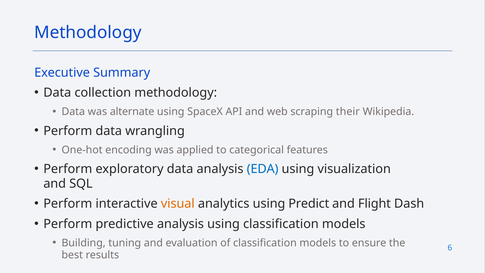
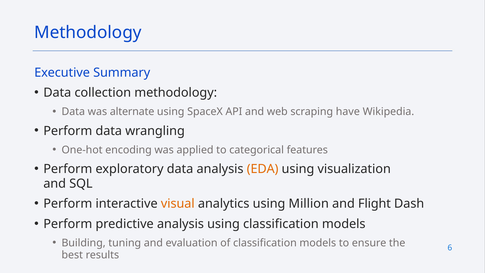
their: their -> have
EDA colour: blue -> orange
Predict: Predict -> Million
